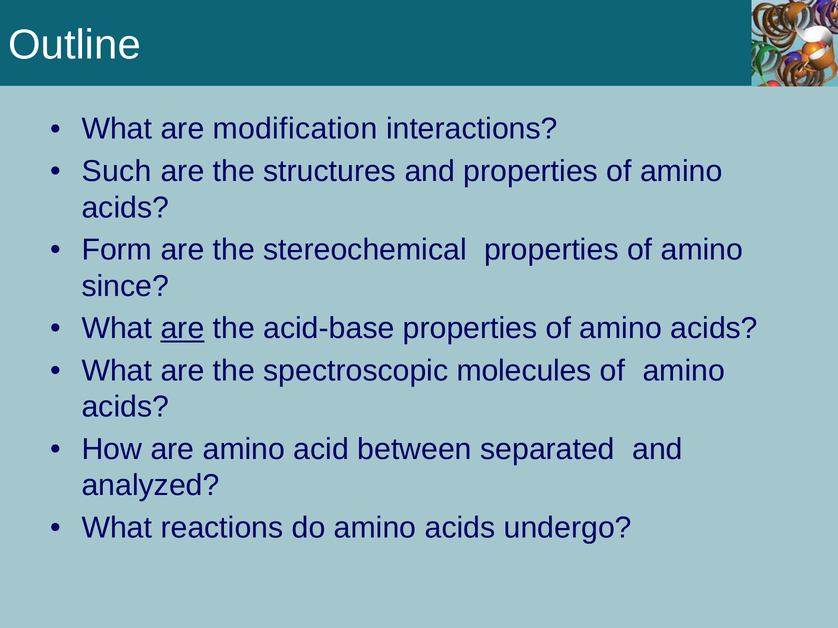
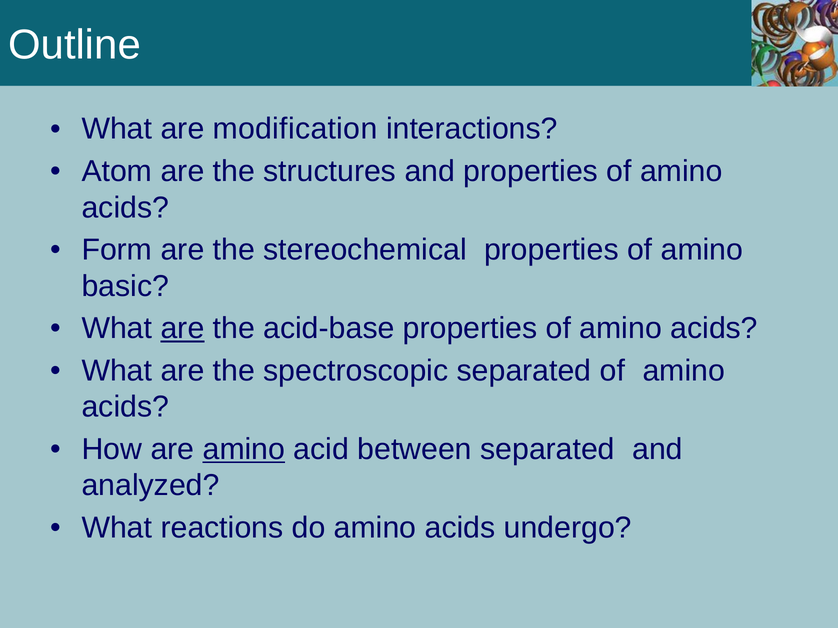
Such: Such -> Atom
since: since -> basic
spectroscopic molecules: molecules -> separated
amino at (244, 450) underline: none -> present
